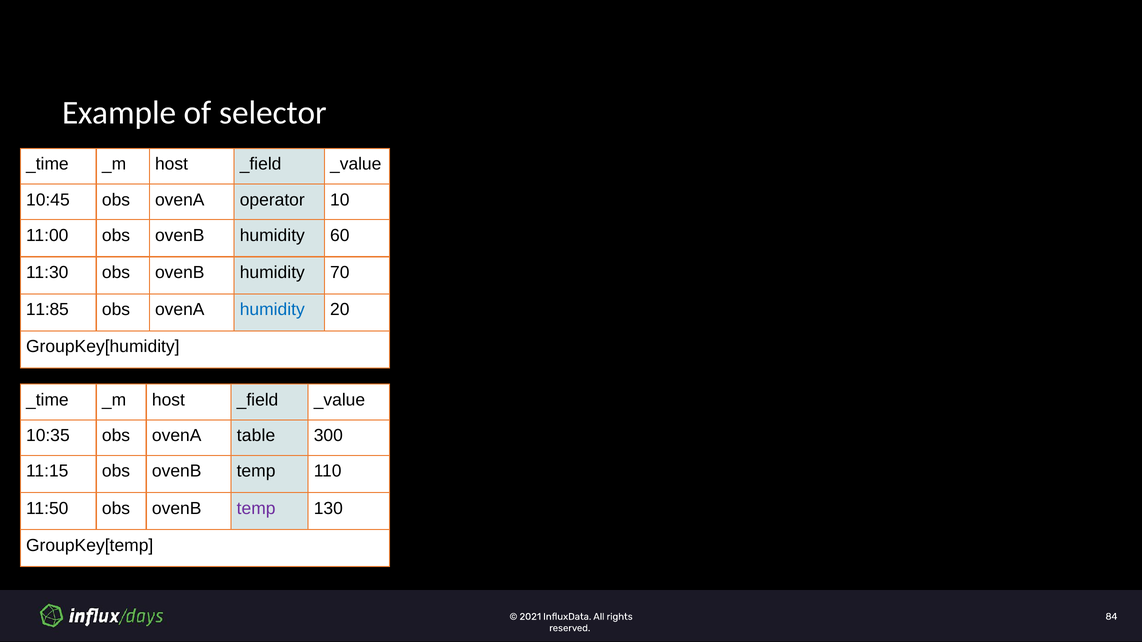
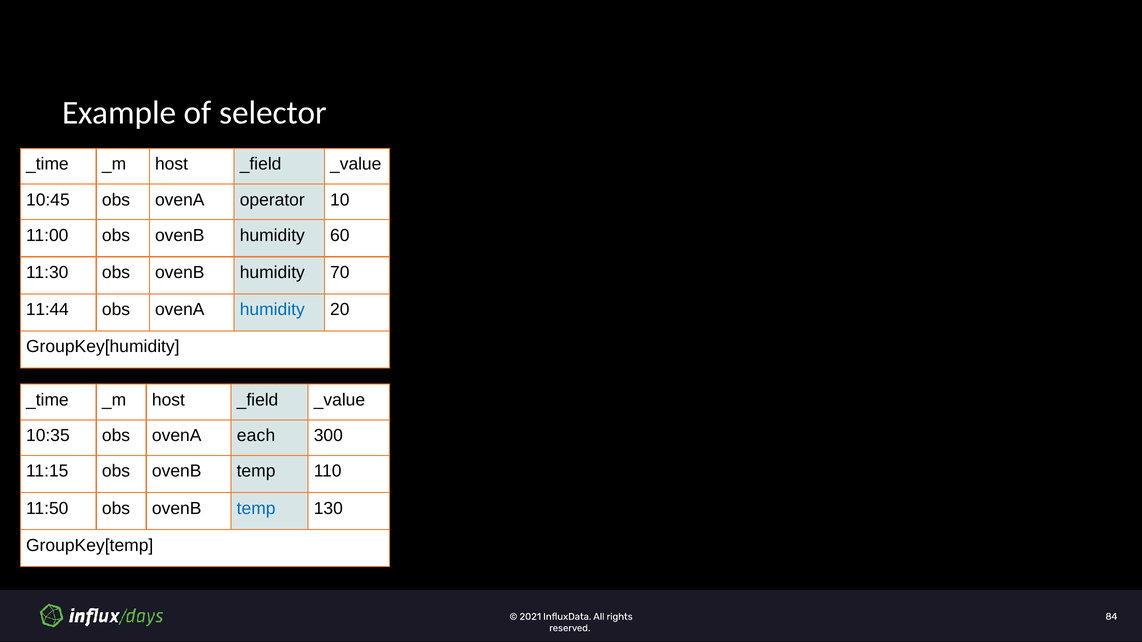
11:85: 11:85 -> 11:44
table: table -> each
temp at (256, 509) colour: purple -> blue
